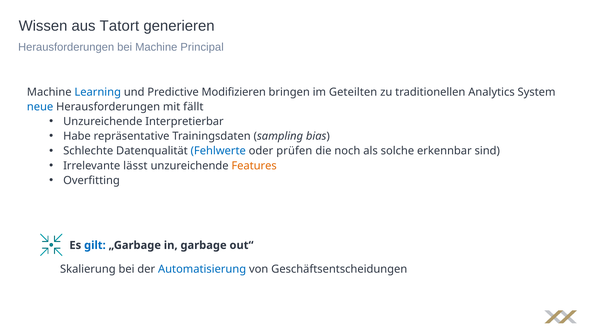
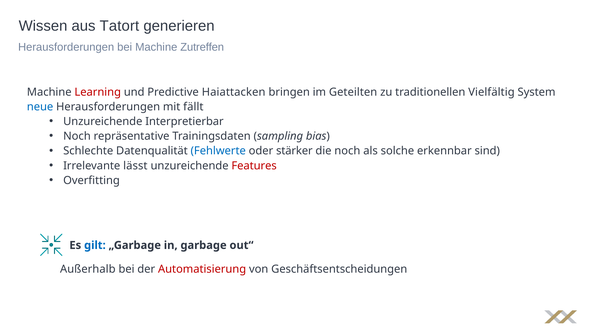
Principal: Principal -> Zutreffen
Learning colour: blue -> red
Modifizieren: Modifizieren -> Haiattacken
Analytics: Analytics -> Vielfältig
Habe at (77, 136): Habe -> Noch
prüfen: prüfen -> stärker
Features colour: orange -> red
Skalierung: Skalierung -> Außerhalb
Automatisierung colour: blue -> red
